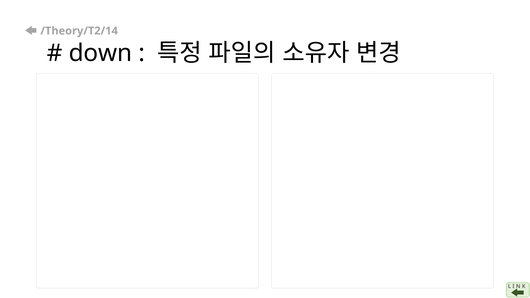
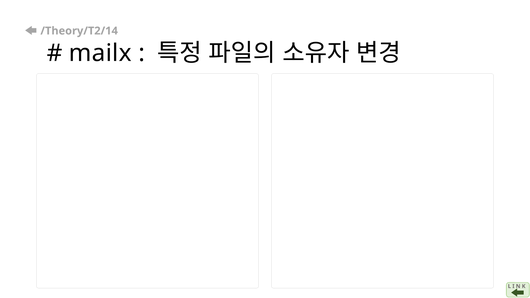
down: down -> mailx
